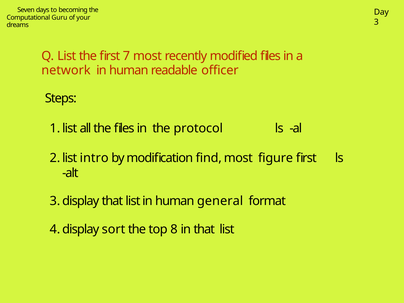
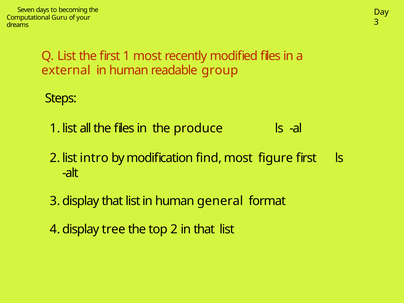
7: 7 -> 1
network: network -> external
officer: officer -> group
protocol: protocol -> produce
sort: sort -> tree
8: 8 -> 2
